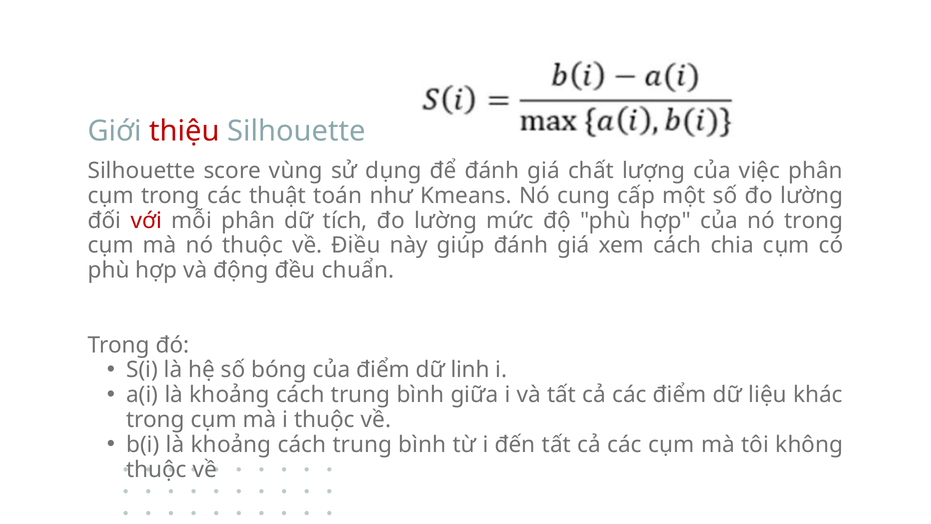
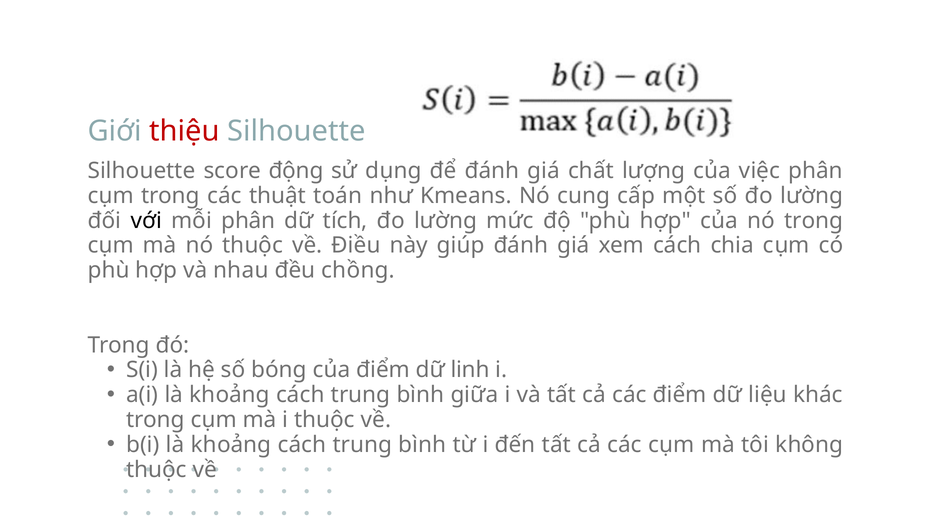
vùng: vùng -> động
với colour: red -> black
động: động -> nhau
chuẩn: chuẩn -> chồng
